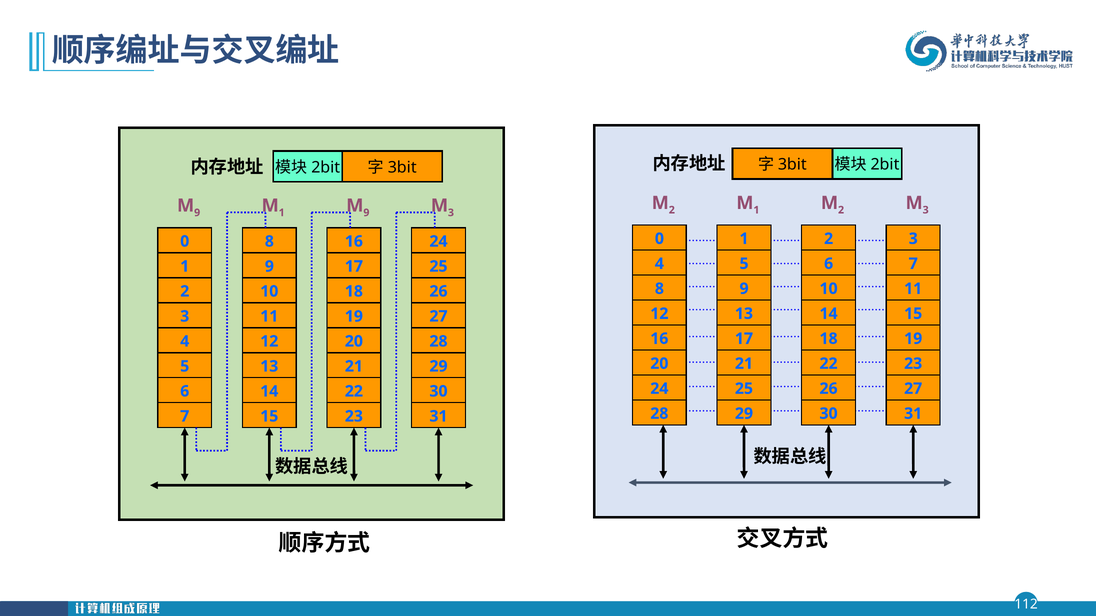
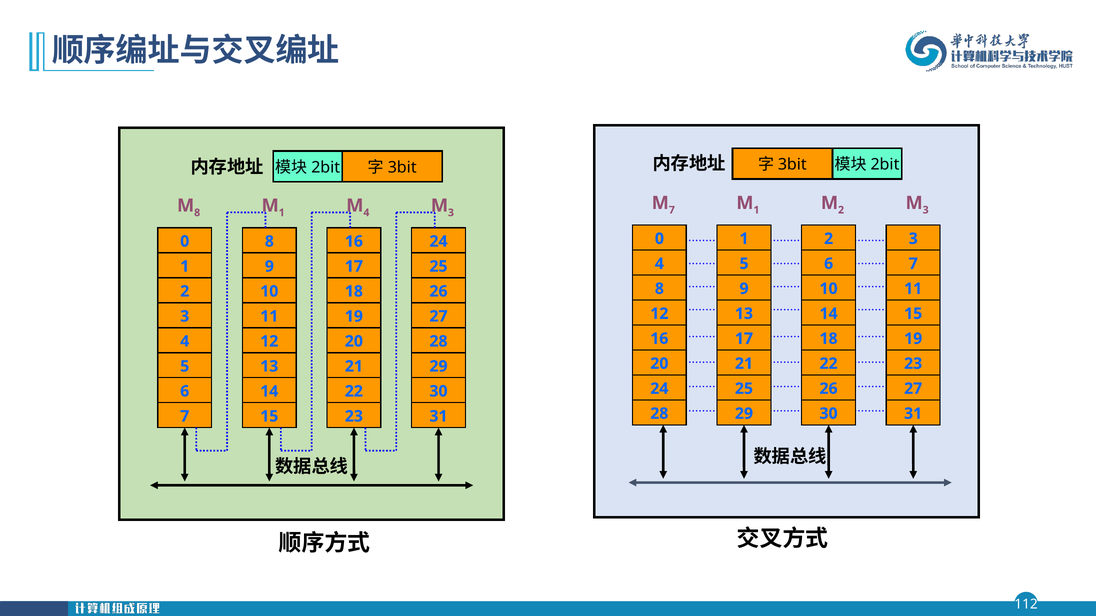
2 at (672, 210): 2 -> 7
9 at (197, 213): 9 -> 8
9 at (366, 213): 9 -> 4
